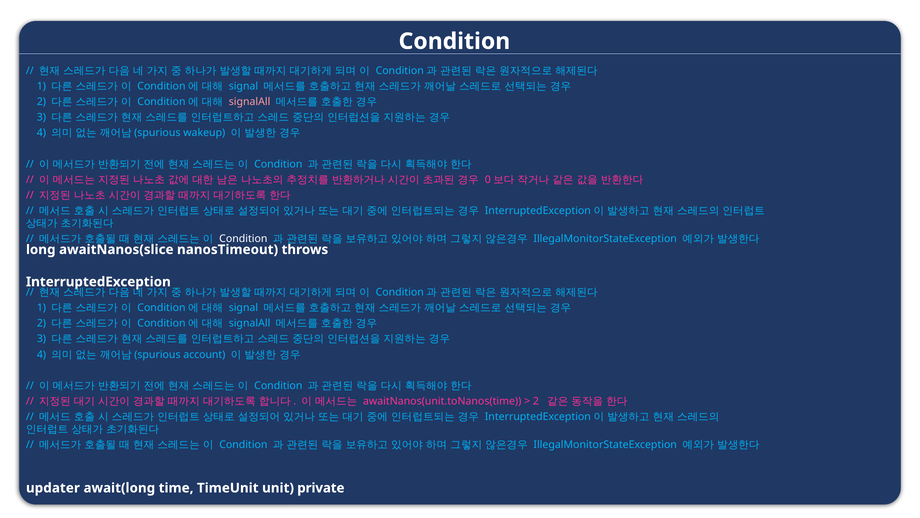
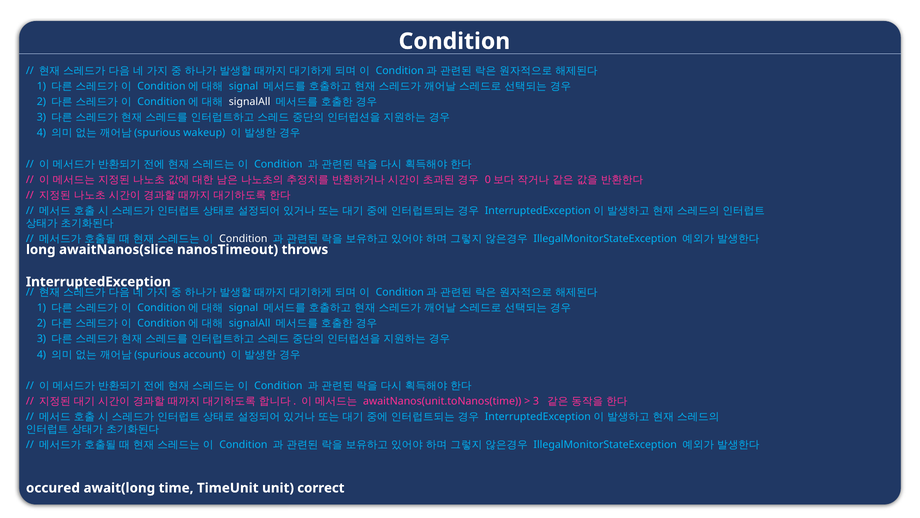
signalAll at (250, 102) colour: pink -> white
2 at (536, 401): 2 -> 3
updater: updater -> occured
private: private -> correct
